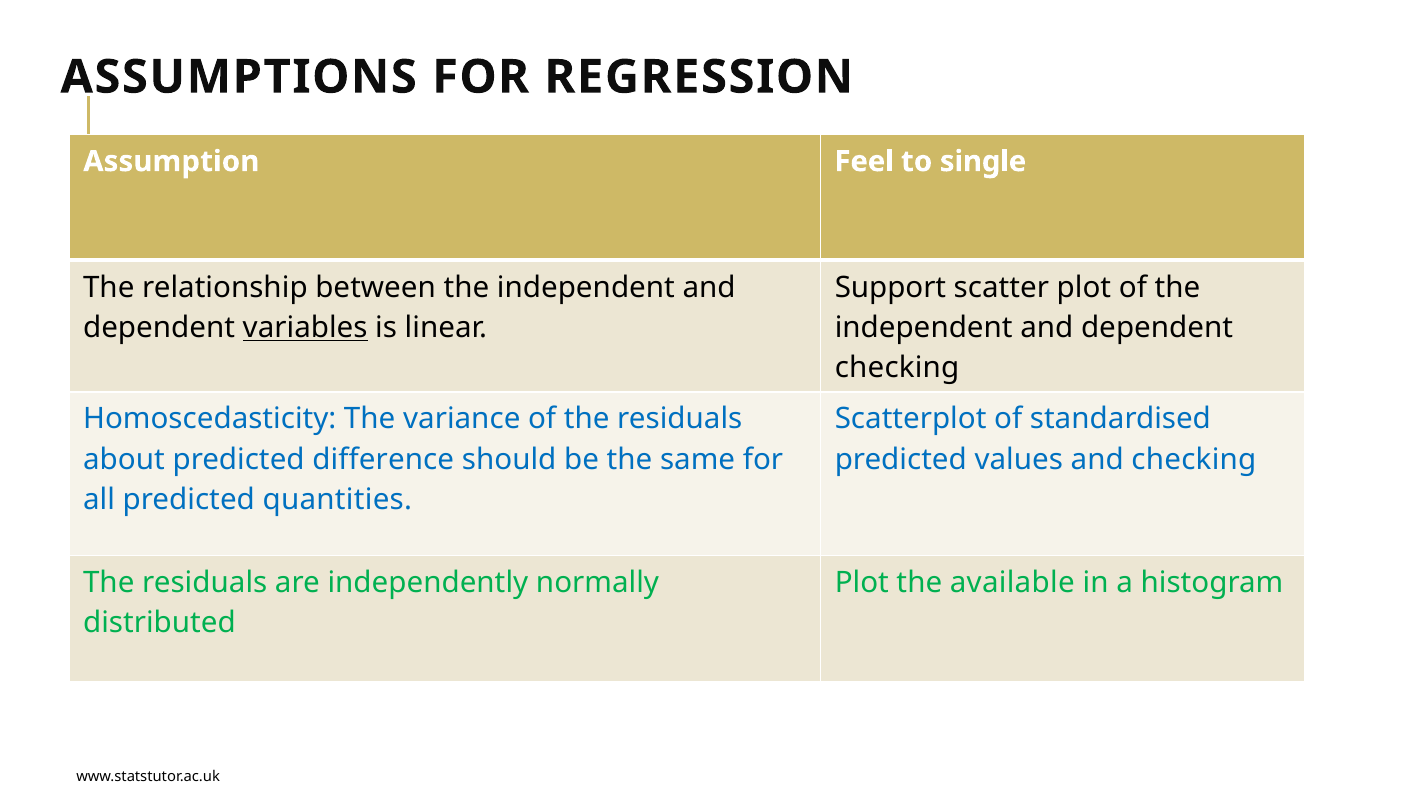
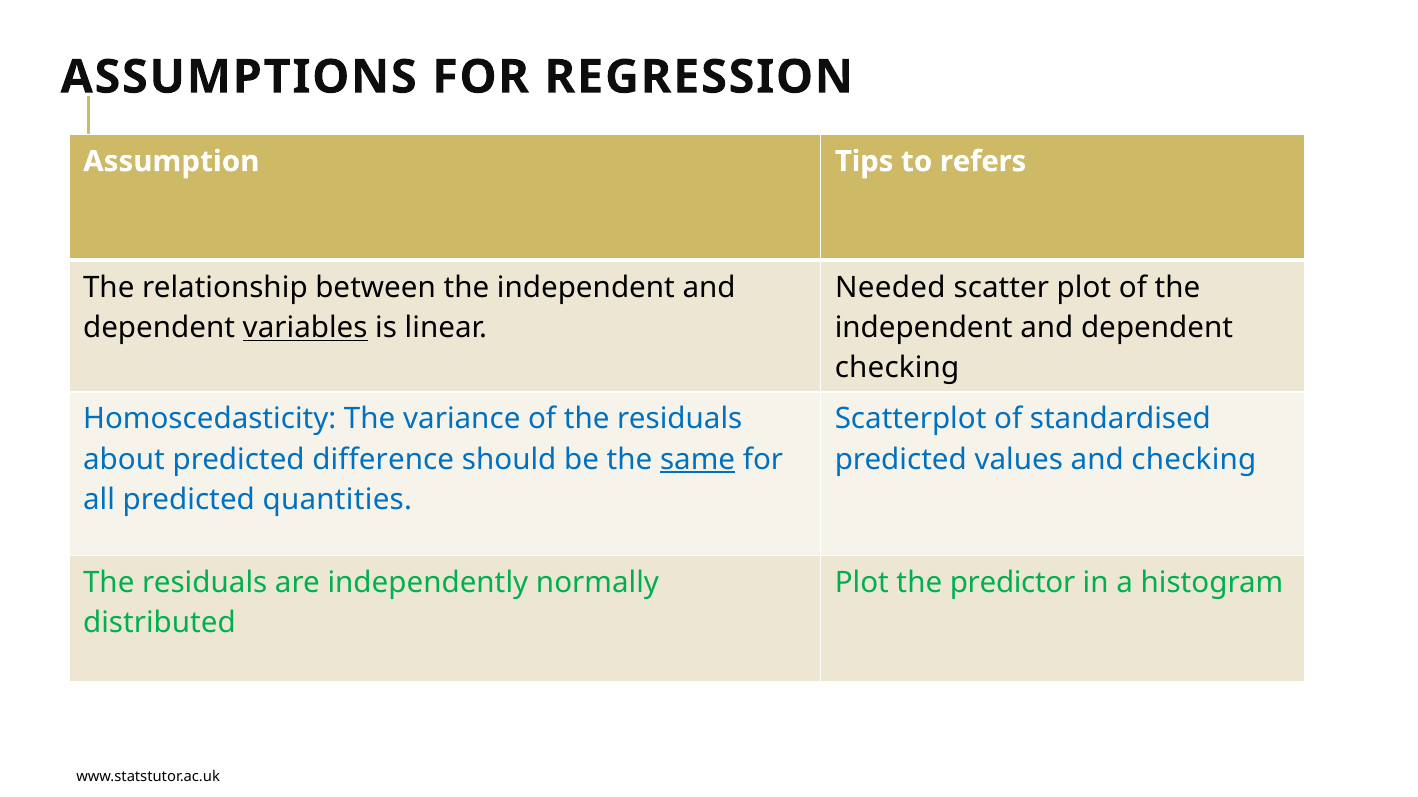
Feel: Feel -> Tips
single: single -> refers
Support: Support -> Needed
same underline: none -> present
available: available -> predictor
